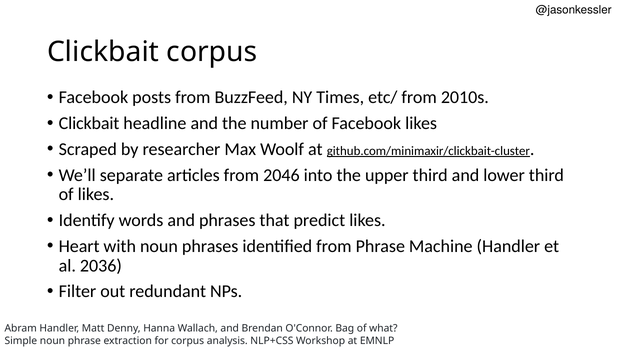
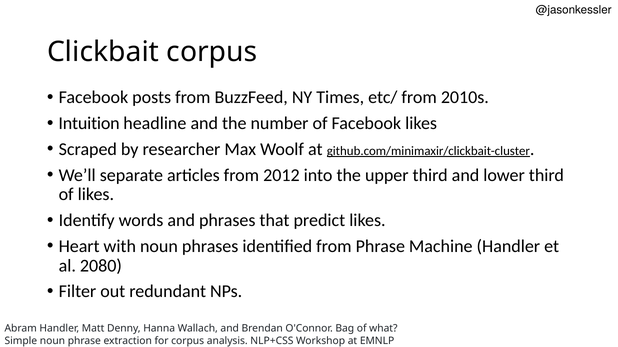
Clickbait at (89, 124): Clickbait -> Intuition
2046: 2046 -> 2012
2036: 2036 -> 2080
